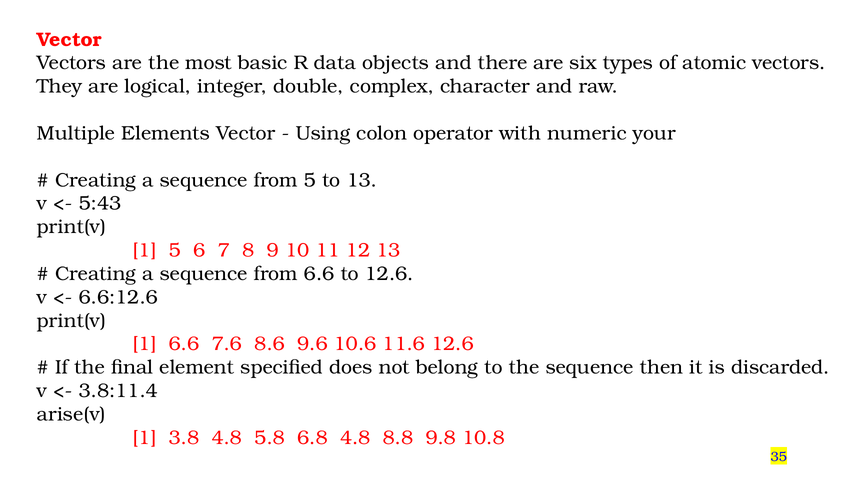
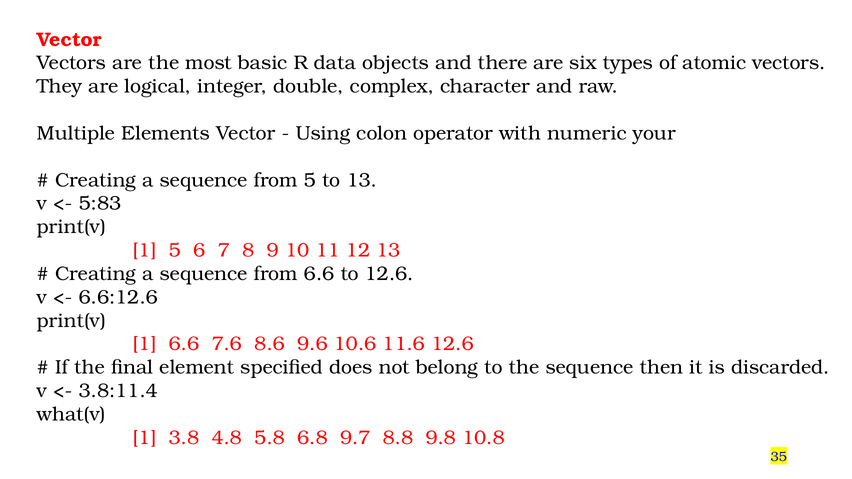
5:43: 5:43 -> 5:83
arise(v: arise(v -> what(v
6.8 4.8: 4.8 -> 9.7
